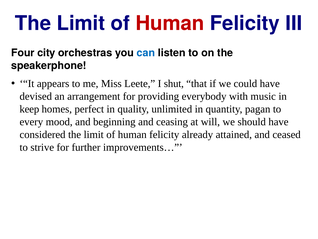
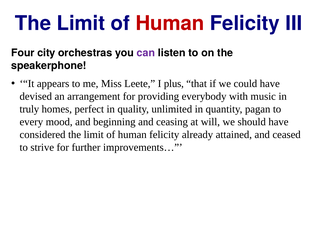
can colour: blue -> purple
shut: shut -> plus
keep: keep -> truly
